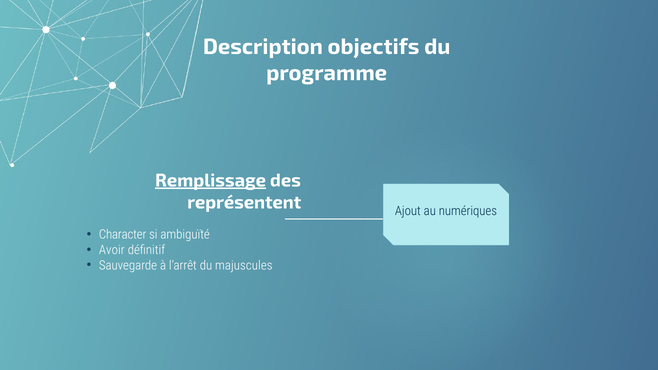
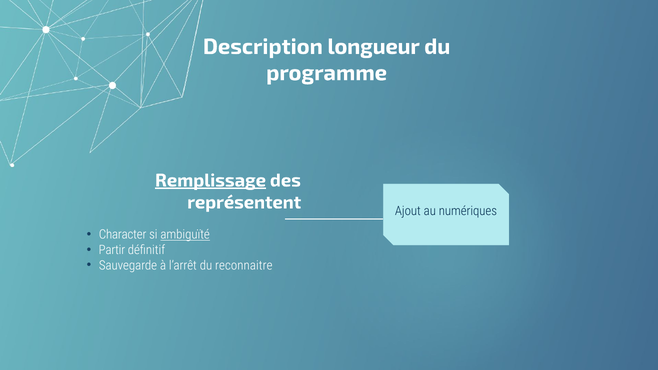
objectifs: objectifs -> longueur
ambiguïté underline: none -> present
Avoir: Avoir -> Partir
majuscules: majuscules -> reconnaitre
